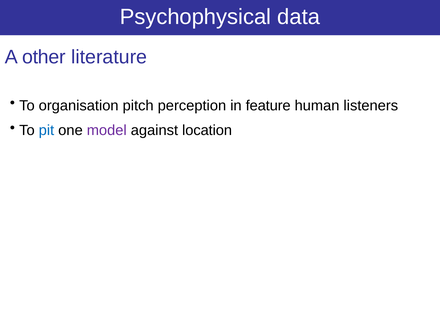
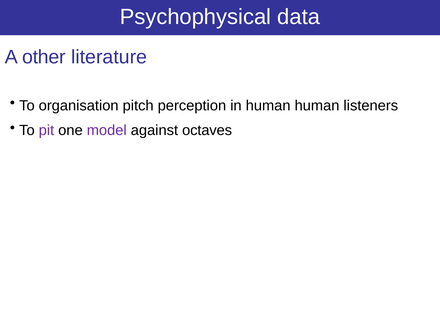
in feature: feature -> human
pit colour: blue -> purple
location: location -> octaves
